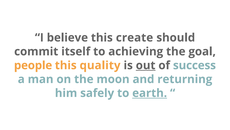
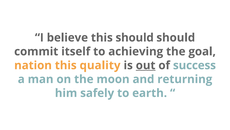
this create: create -> should
people: people -> nation
earth underline: present -> none
